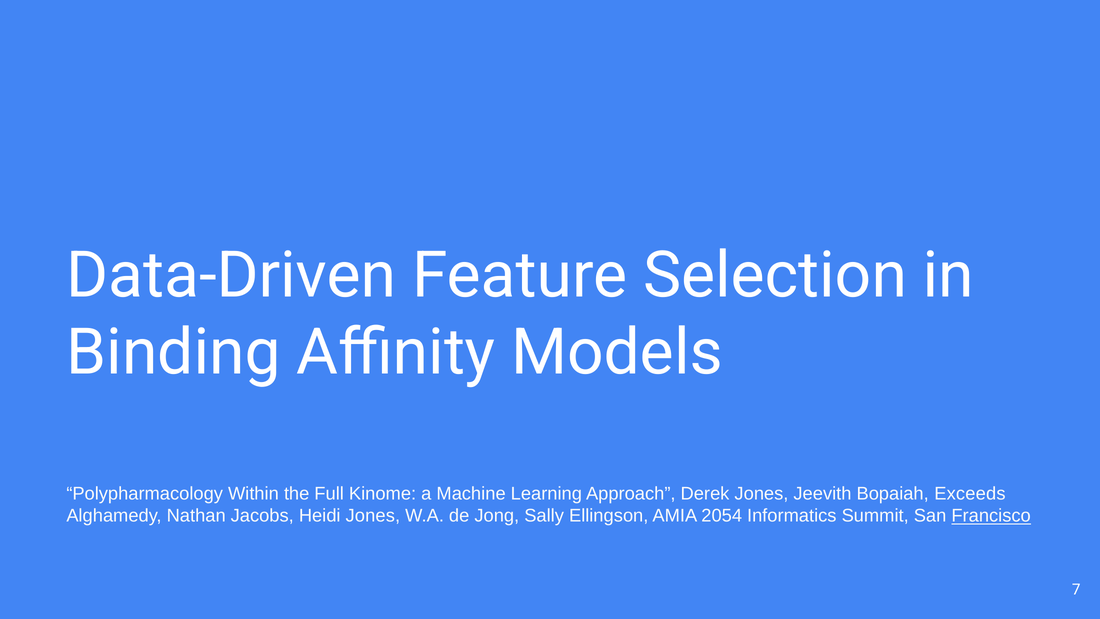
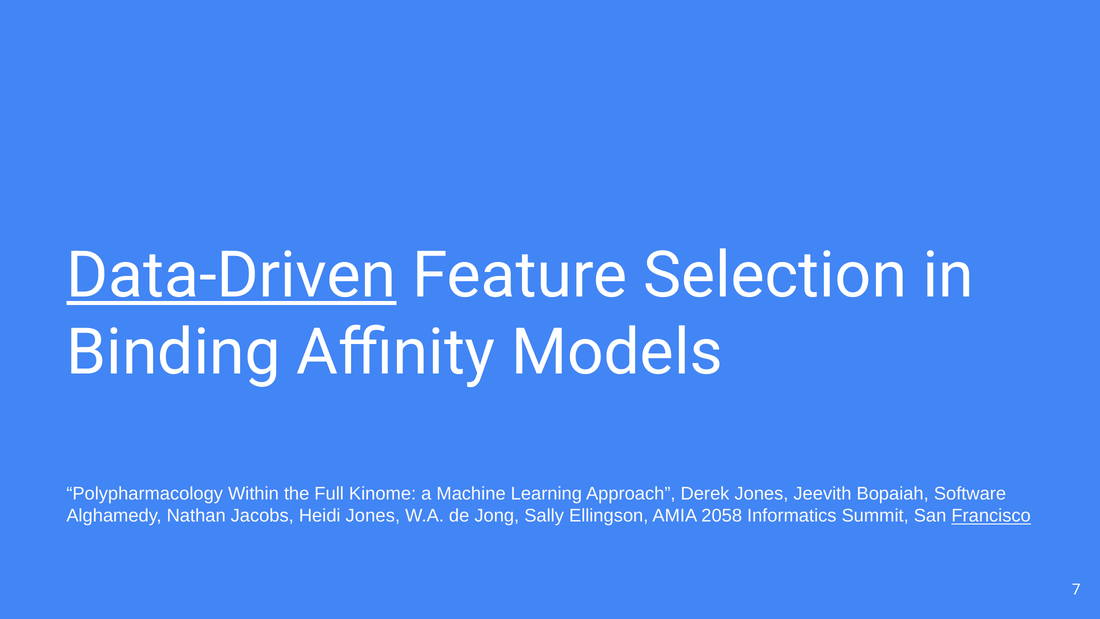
Data-Driven underline: none -> present
Exceeds: Exceeds -> Software
2054: 2054 -> 2058
